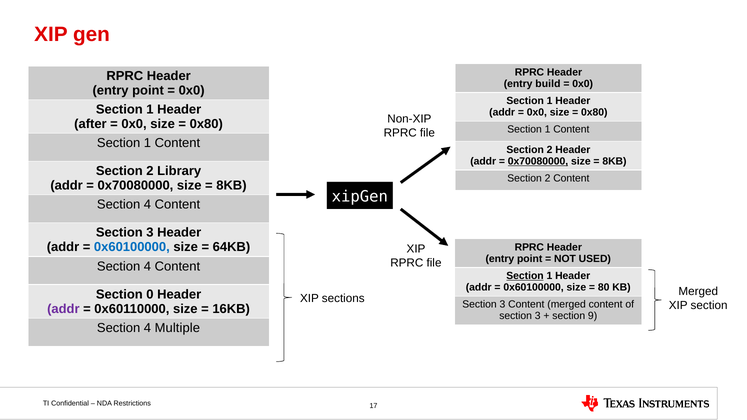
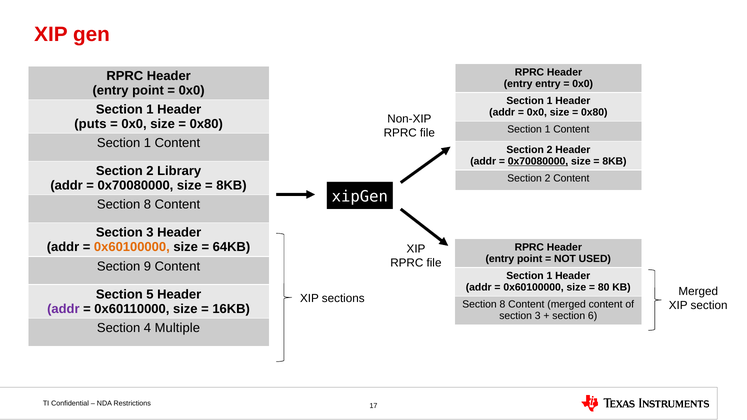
entry build: build -> entry
after: after -> puts
4 at (147, 205): 4 -> 8
0x60100000 at (132, 247) colour: blue -> orange
4 at (147, 266): 4 -> 9
Section at (525, 276) underline: present -> none
0: 0 -> 5
3 at (502, 305): 3 -> 8
9: 9 -> 6
